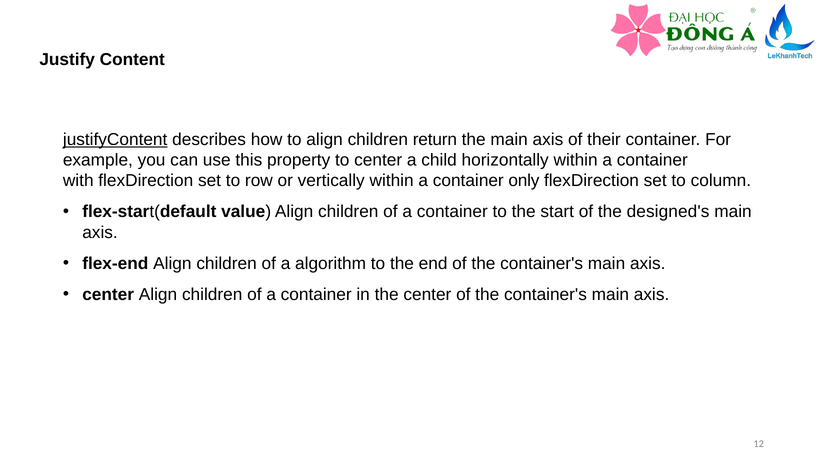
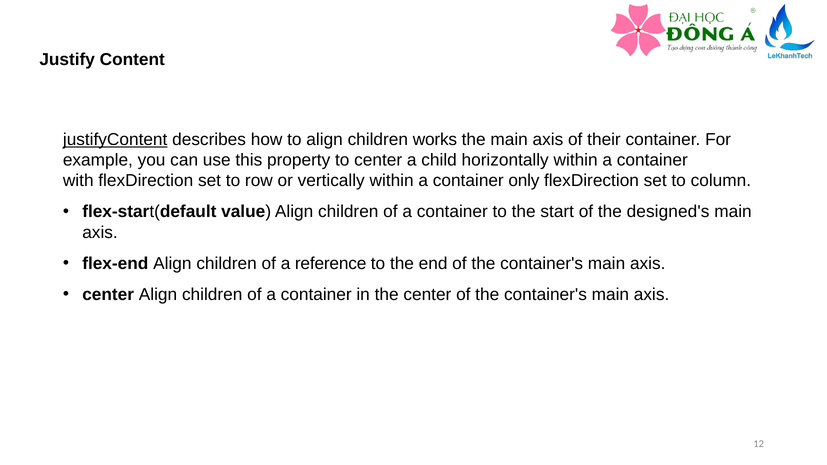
return: return -> works
algorithm: algorithm -> reference
